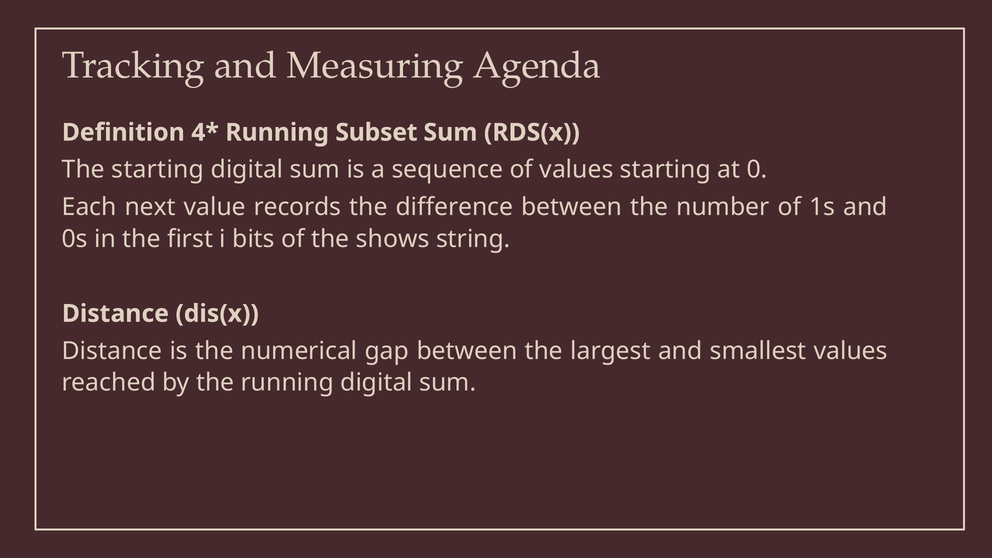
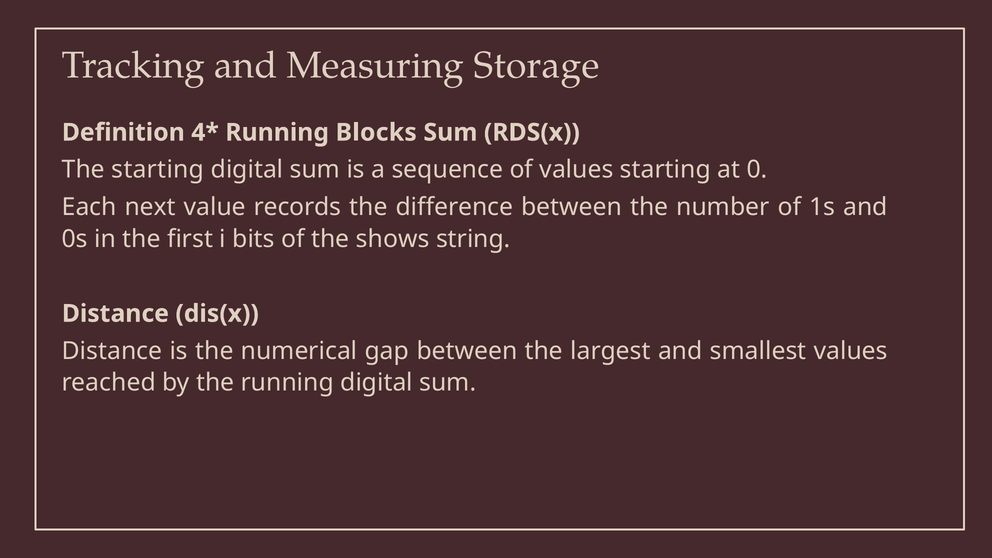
Agenda: Agenda -> Storage
Subset: Subset -> Blocks
